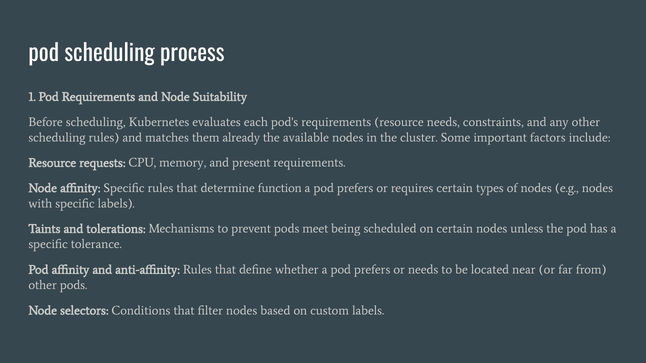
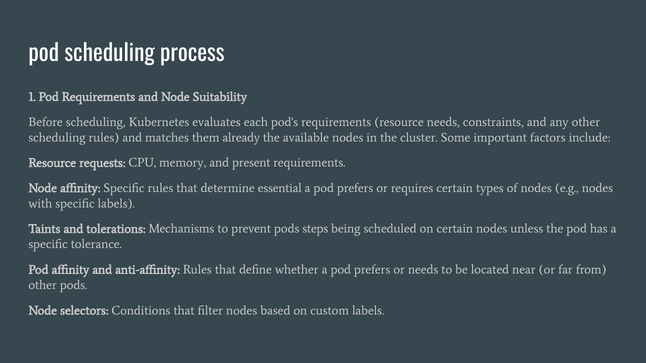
function: function -> essential
meet: meet -> steps
